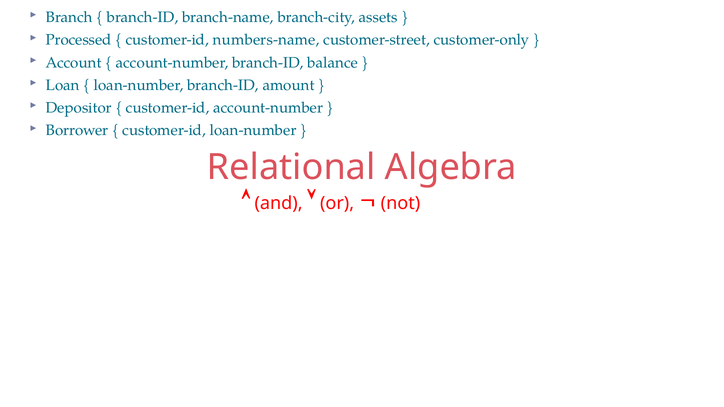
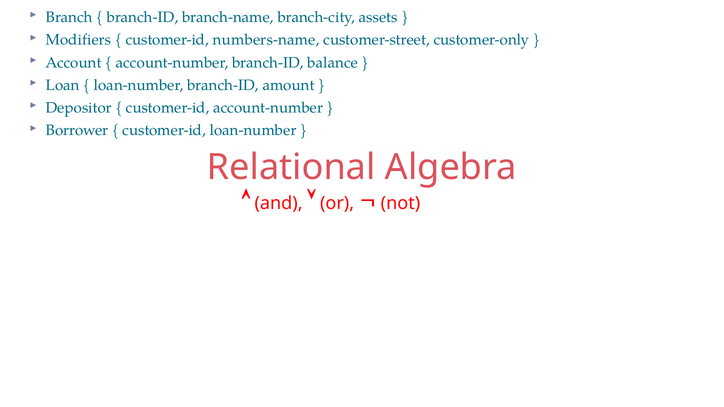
Processed: Processed -> Modifiers
